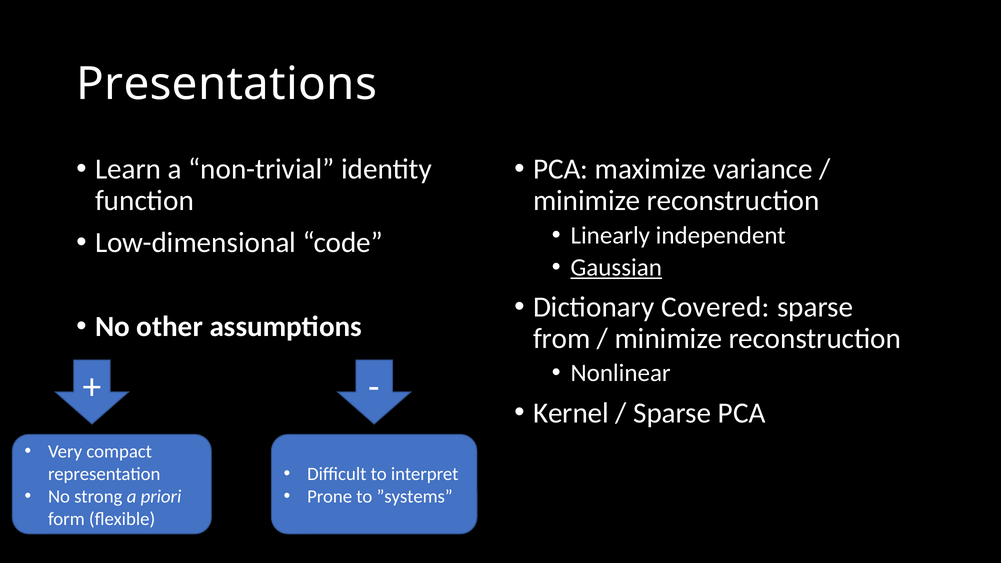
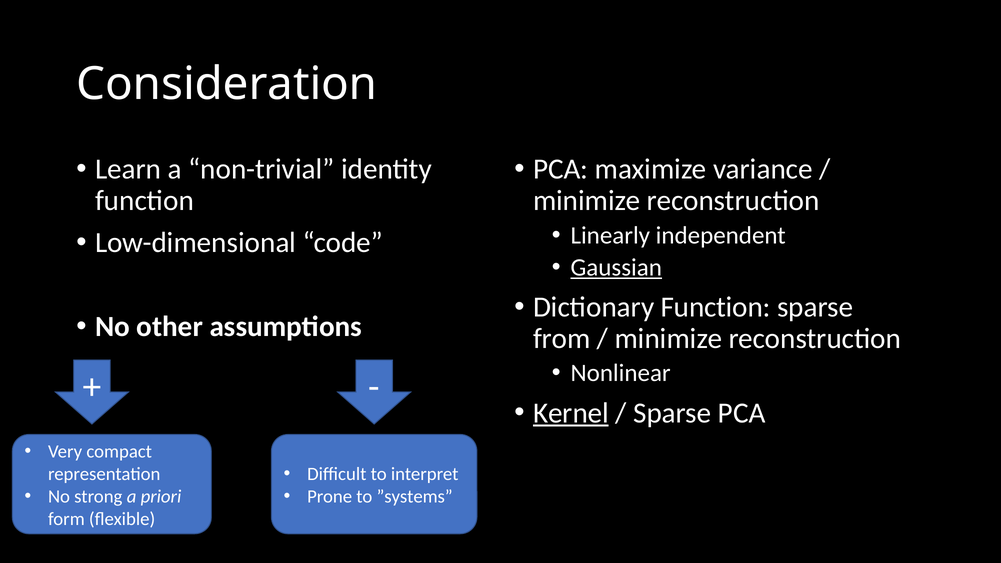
Presentations: Presentations -> Consideration
Dictionary Covered: Covered -> Function
Kernel underline: none -> present
